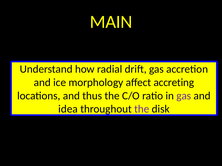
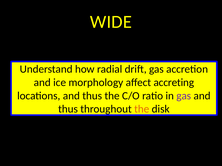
MAIN: MAIN -> WIDE
idea at (68, 109): idea -> thus
the at (142, 109) colour: purple -> orange
